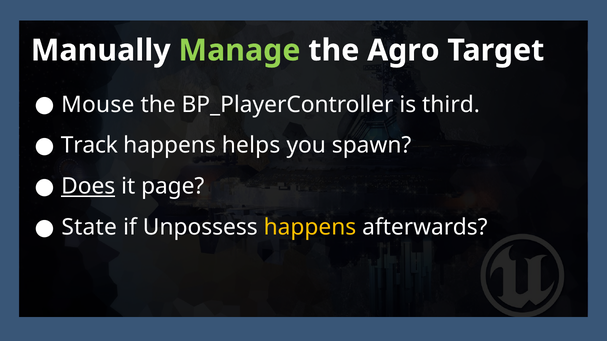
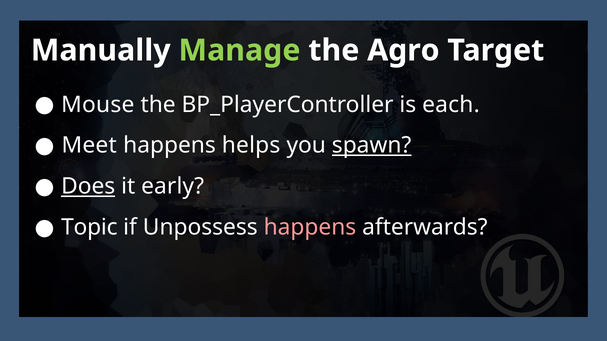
third: third -> each
Track: Track -> Meet
spawn underline: none -> present
page: page -> early
State: State -> Topic
happens at (310, 228) colour: yellow -> pink
